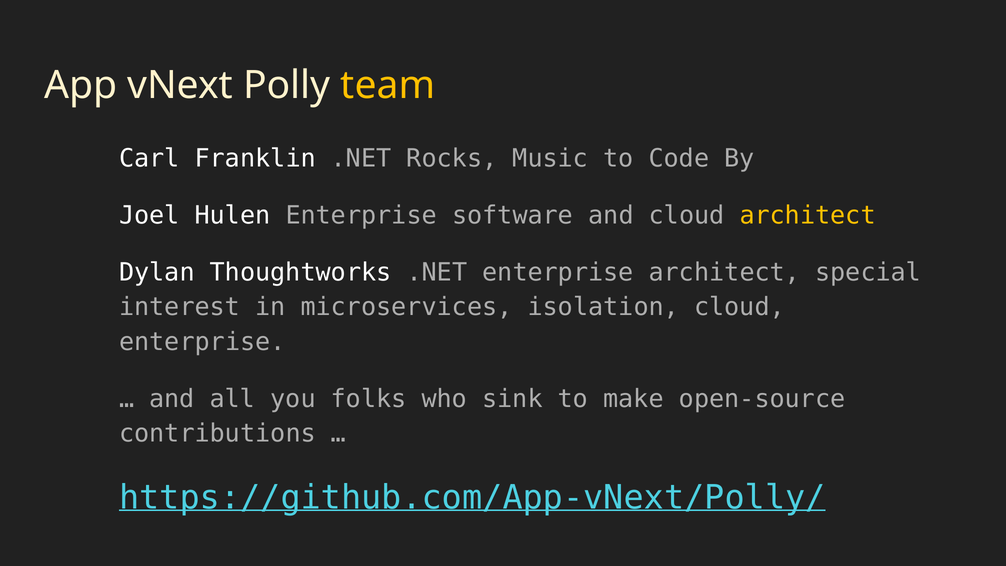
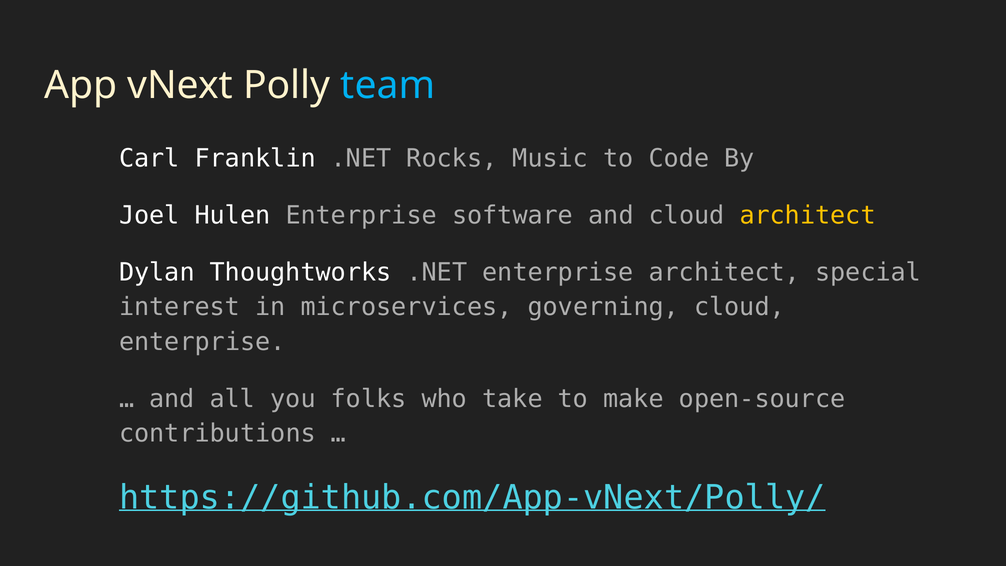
team colour: yellow -> light blue
isolation: isolation -> governing
sink: sink -> take
